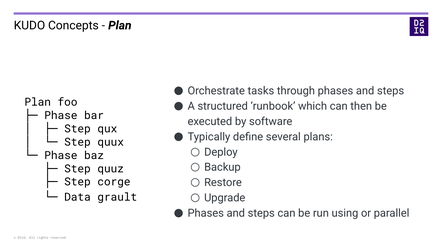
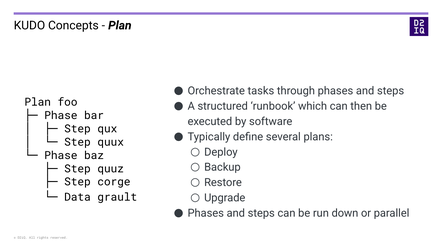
using: using -> down
